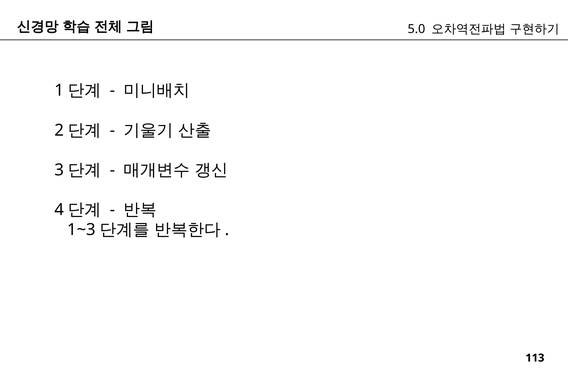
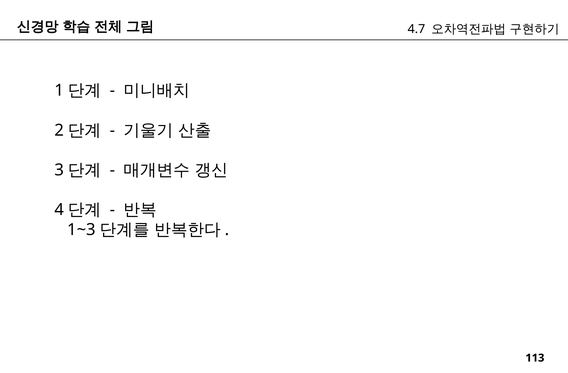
5.0: 5.0 -> 4.7
